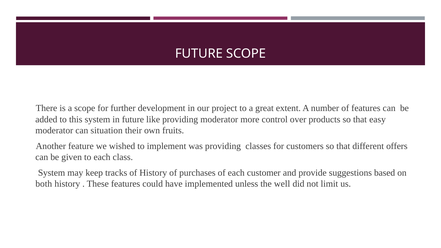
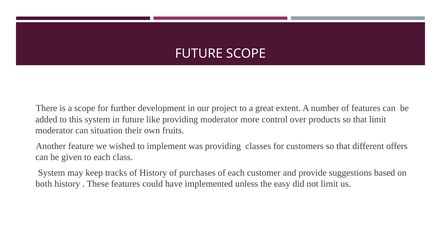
that easy: easy -> limit
well: well -> easy
